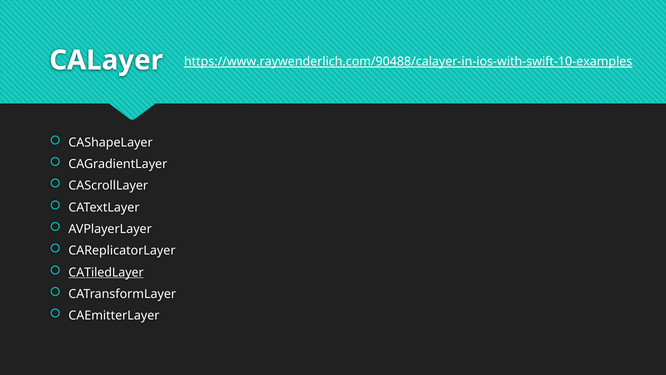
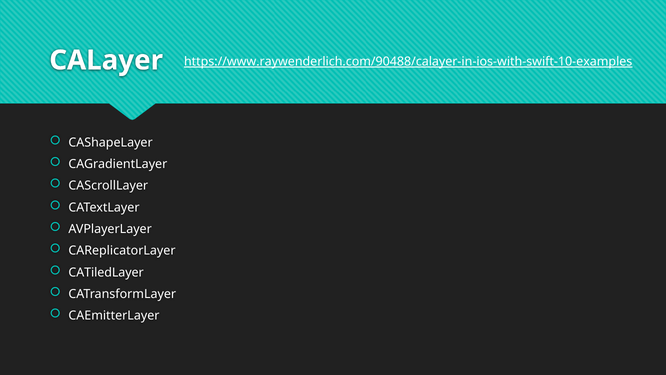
CATiledLayer underline: present -> none
